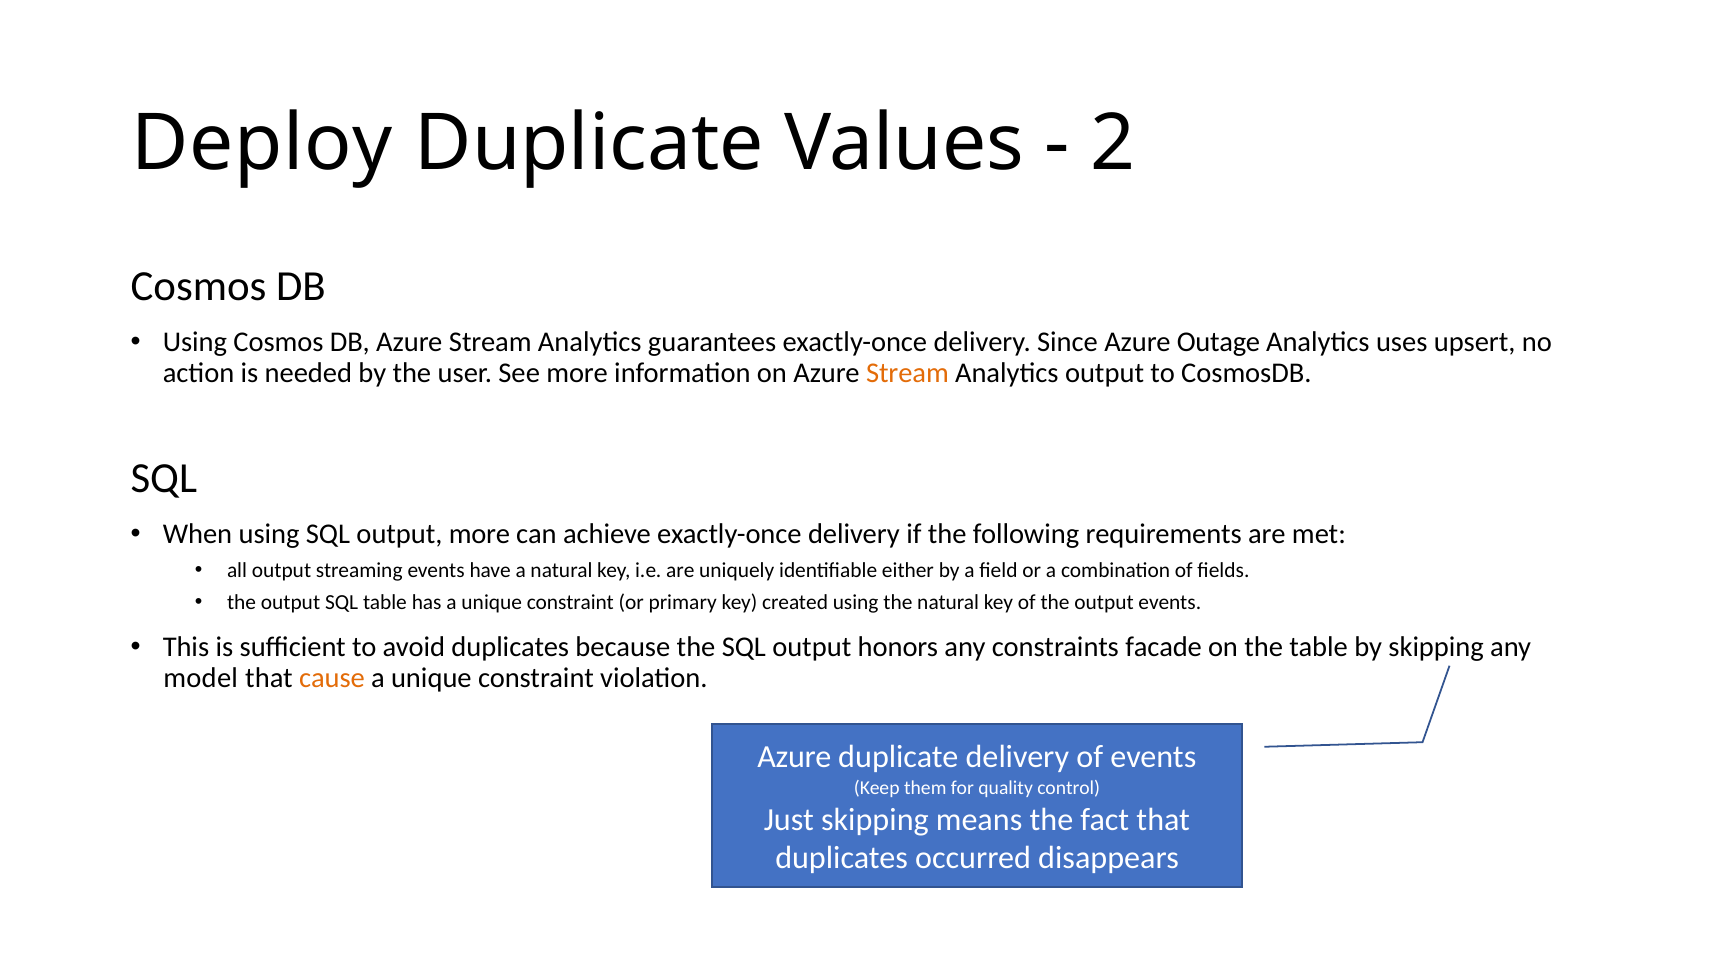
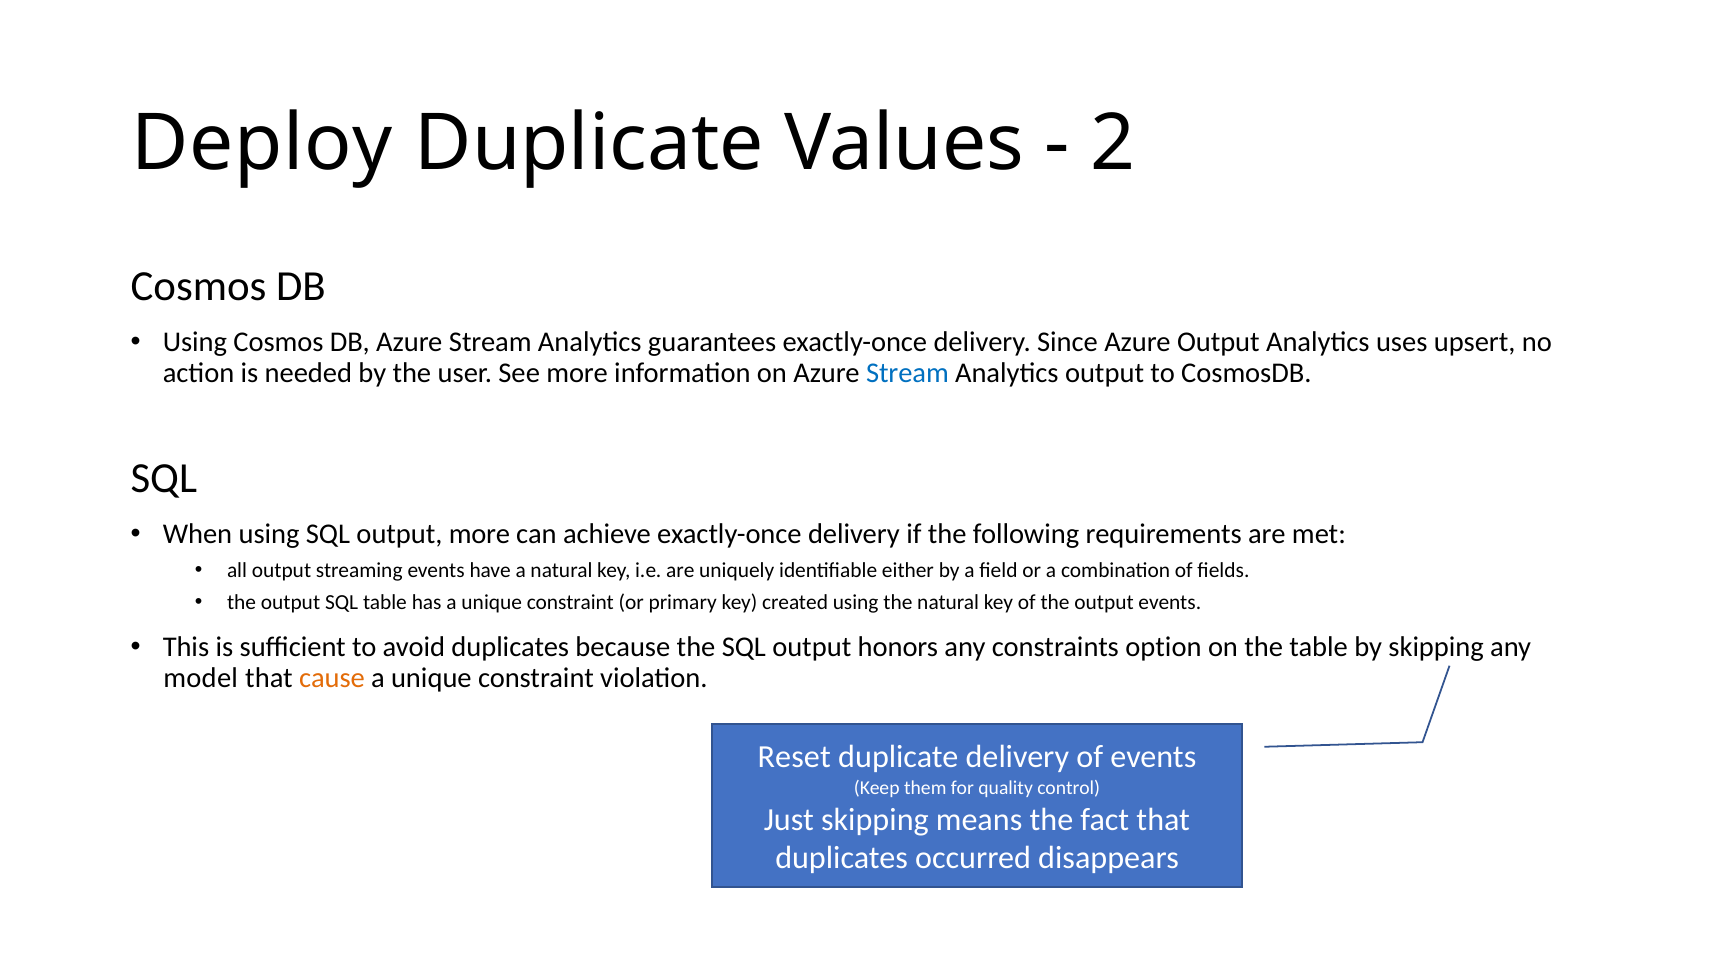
Azure Outage: Outage -> Output
Stream at (907, 373) colour: orange -> blue
facade: facade -> option
Azure at (794, 757): Azure -> Reset
